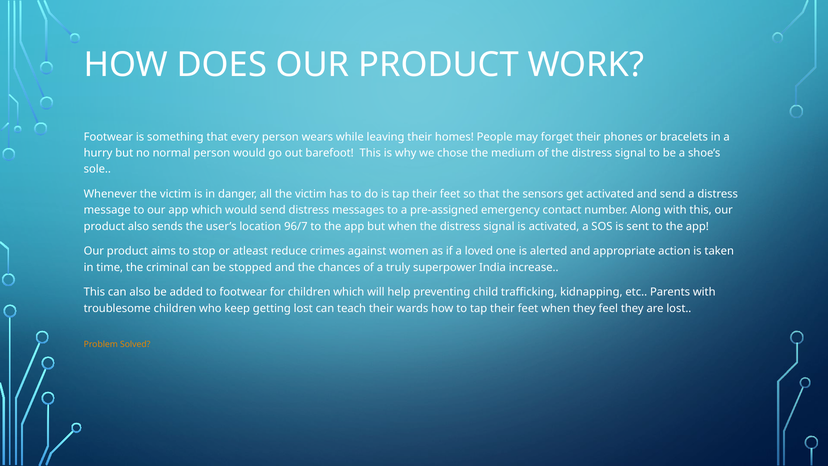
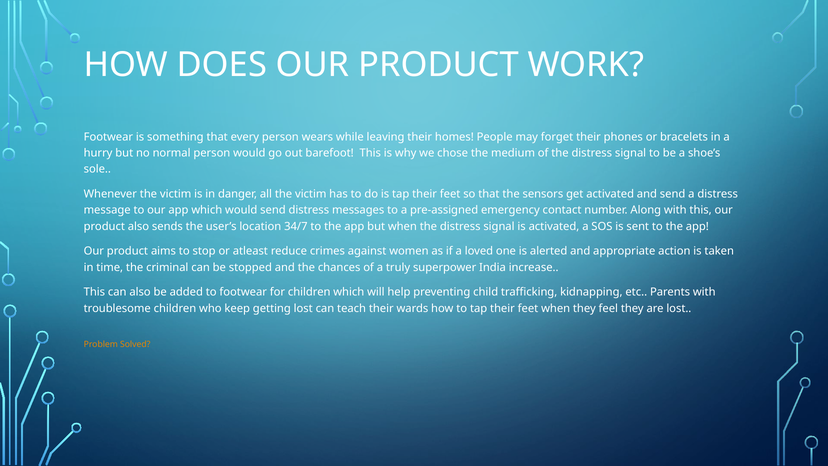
96/7: 96/7 -> 34/7
